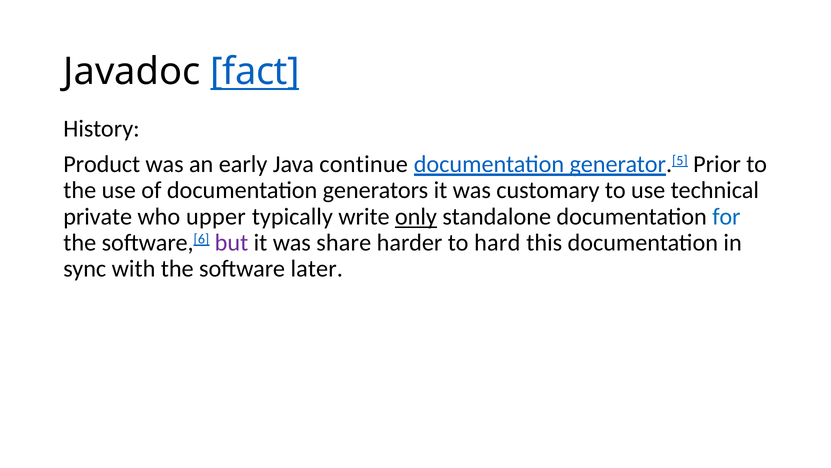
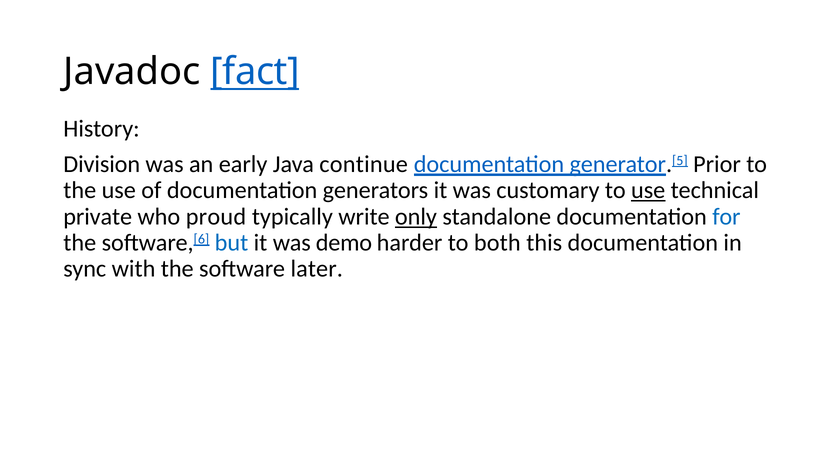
Product: Product -> Division
use at (648, 190) underline: none -> present
upper: upper -> proud
but colour: purple -> blue
share: share -> demo
hard: hard -> both
